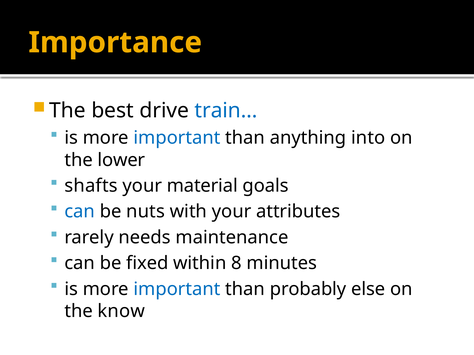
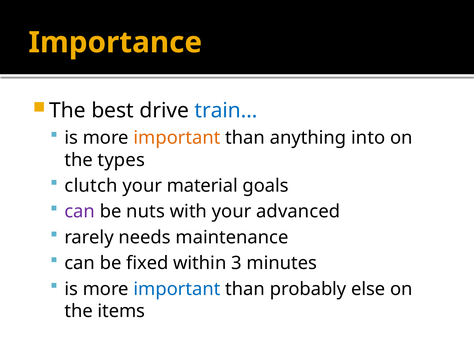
important at (177, 138) colour: blue -> orange
lower: lower -> types
shafts: shafts -> clutch
can at (80, 212) colour: blue -> purple
attributes: attributes -> advanced
8: 8 -> 3
know: know -> items
